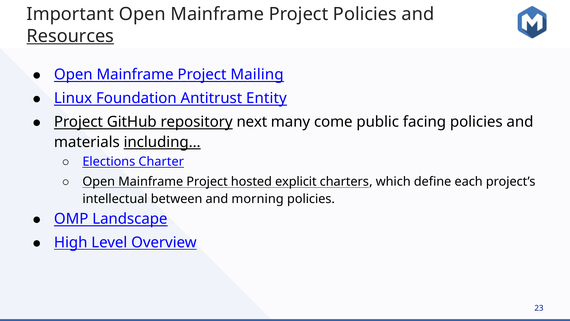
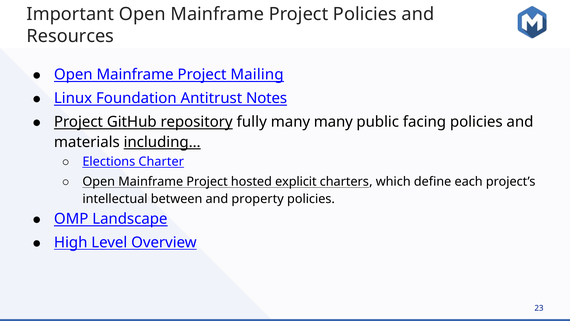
Resources underline: present -> none
Entity: Entity -> Notes
next: next -> fully
many come: come -> many
morning: morning -> property
